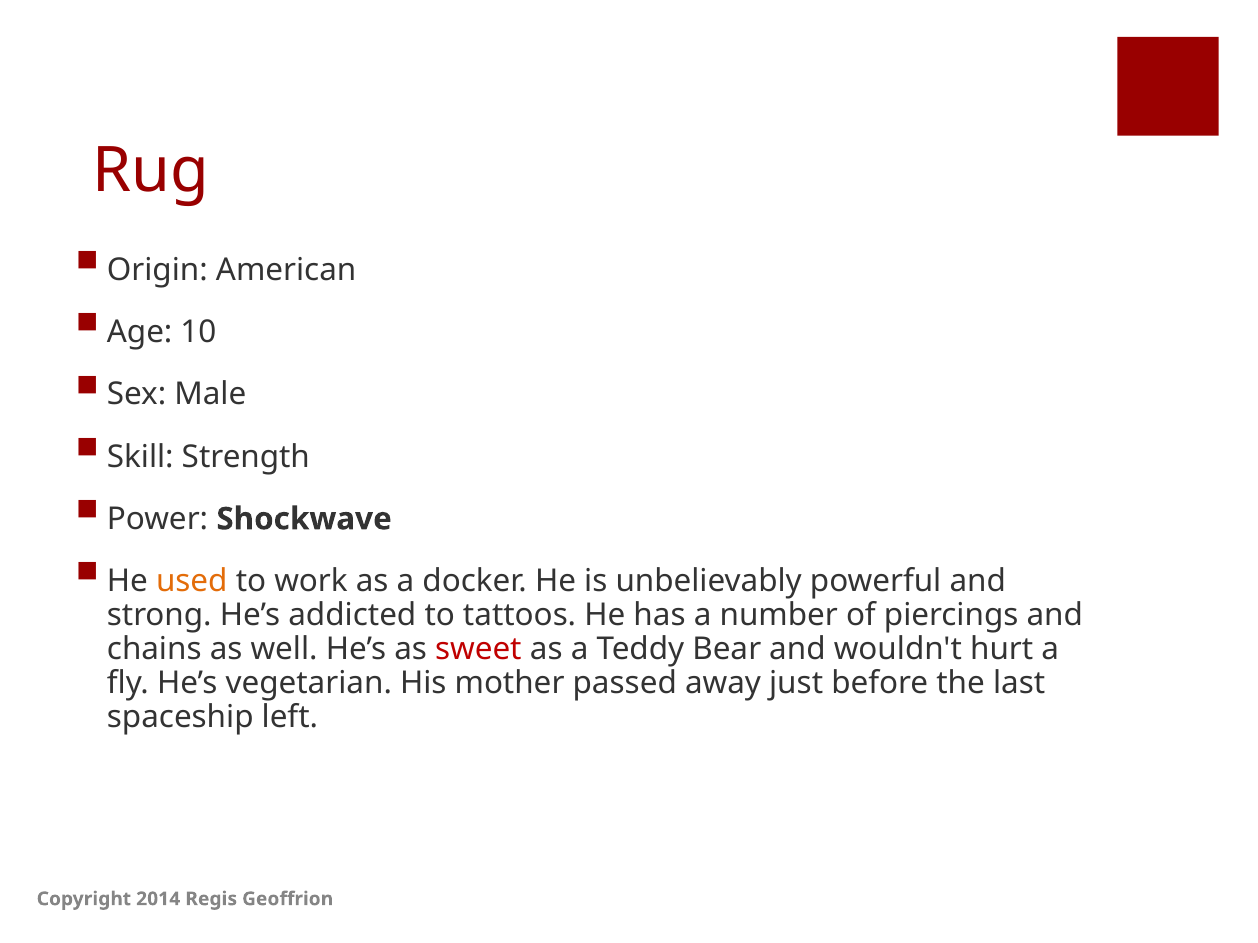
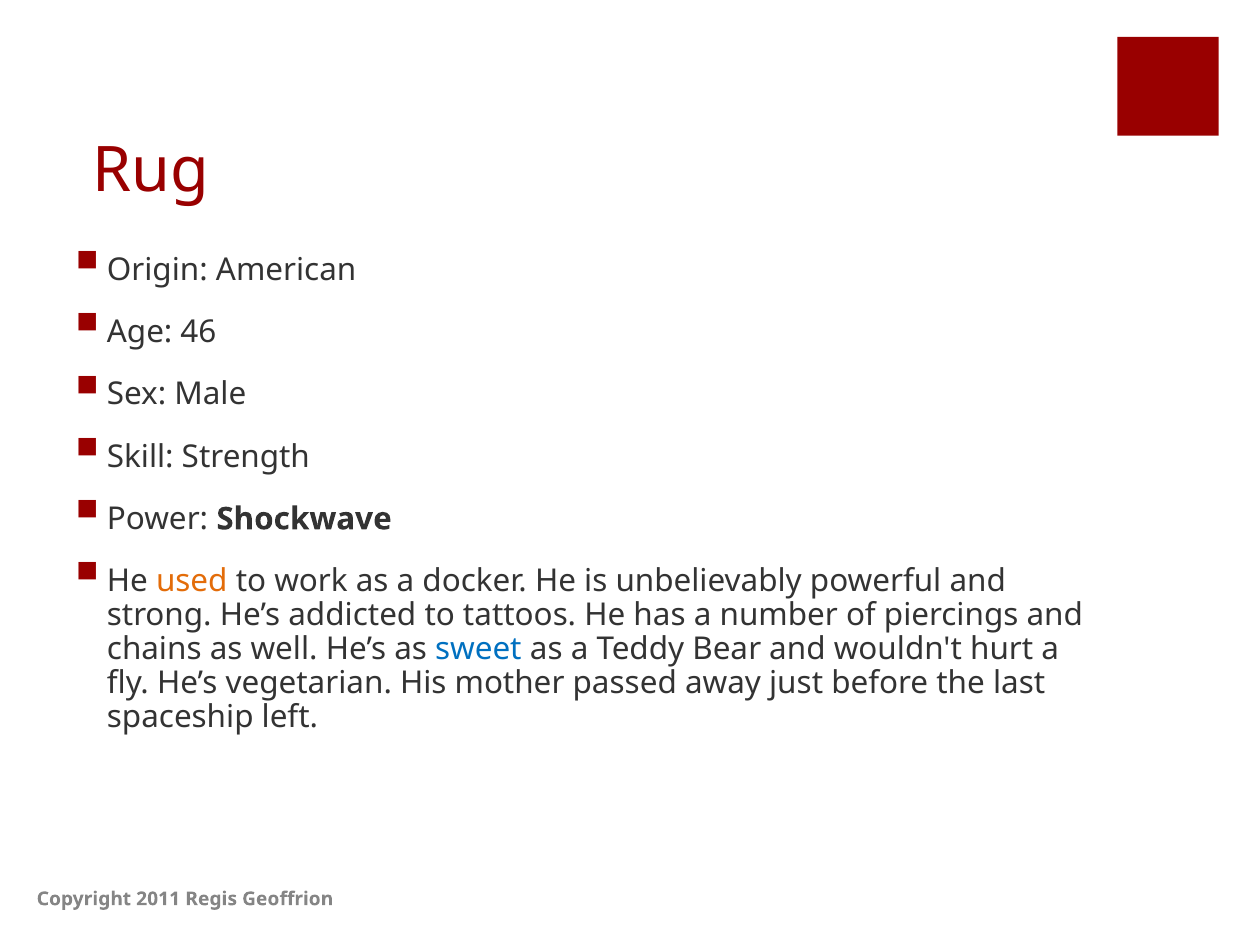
10: 10 -> 46
sweet colour: red -> blue
2014: 2014 -> 2011
